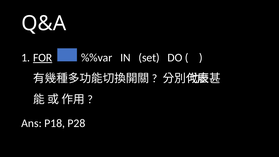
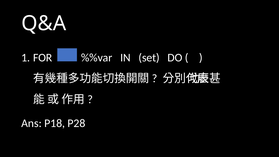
FOR underline: present -> none
